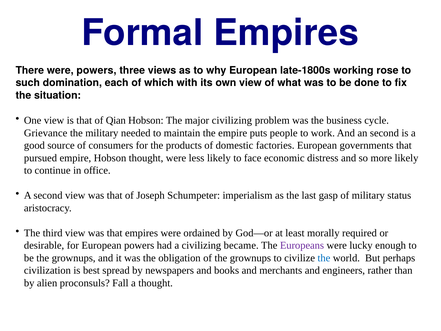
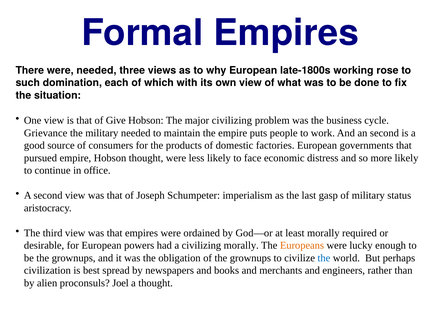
were powers: powers -> needed
Qian: Qian -> Give
civilizing became: became -> morally
Europeans colour: purple -> orange
Fall: Fall -> Joel
